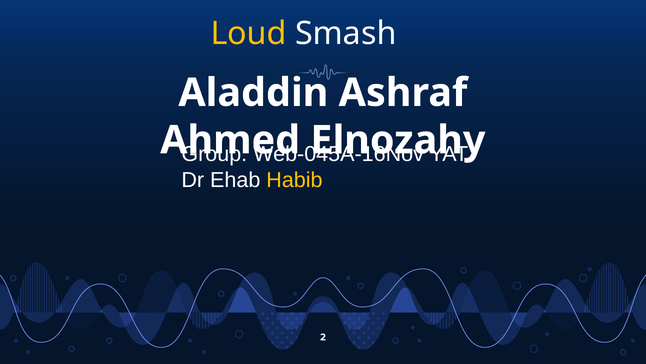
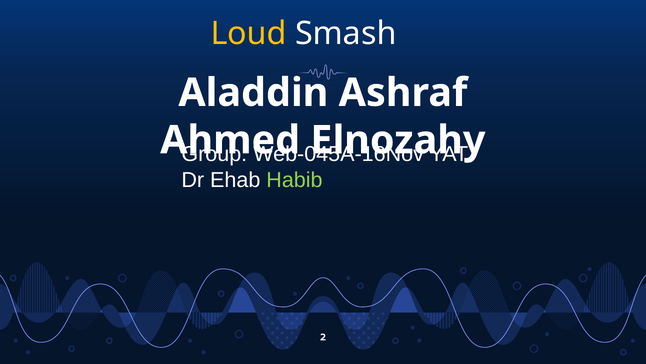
Habib colour: yellow -> light green
